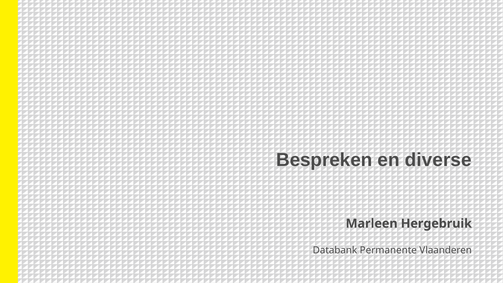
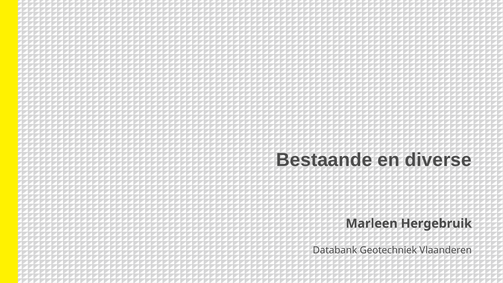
Bespreken: Bespreken -> Bestaande
Permanente: Permanente -> Geotechniek
